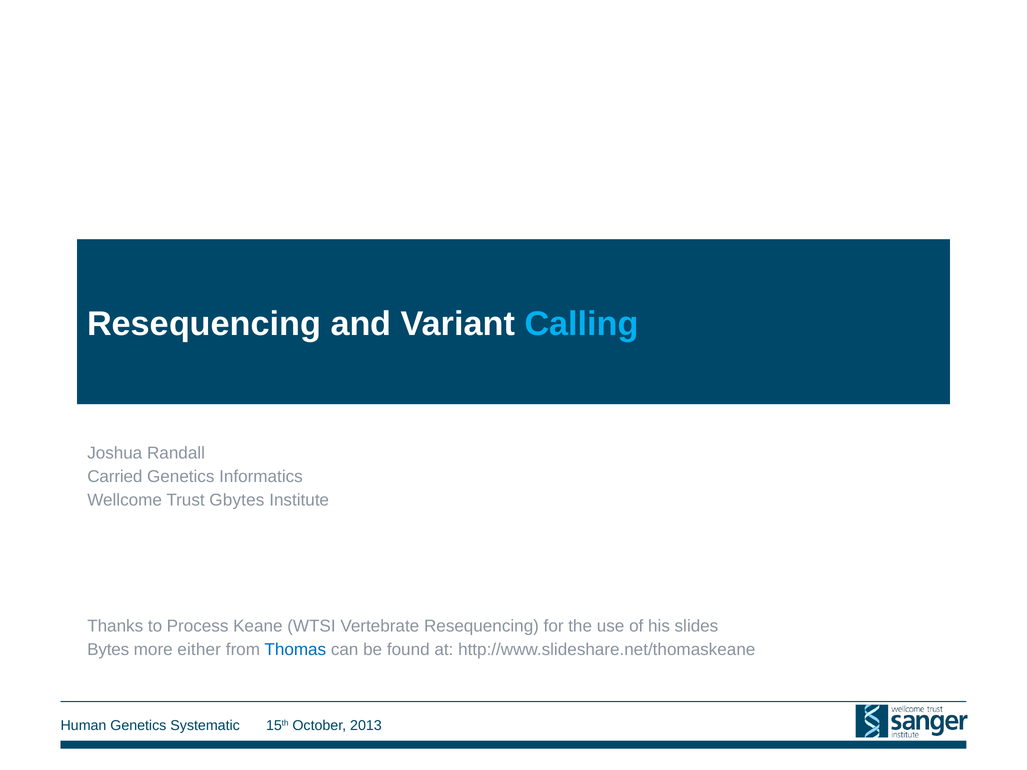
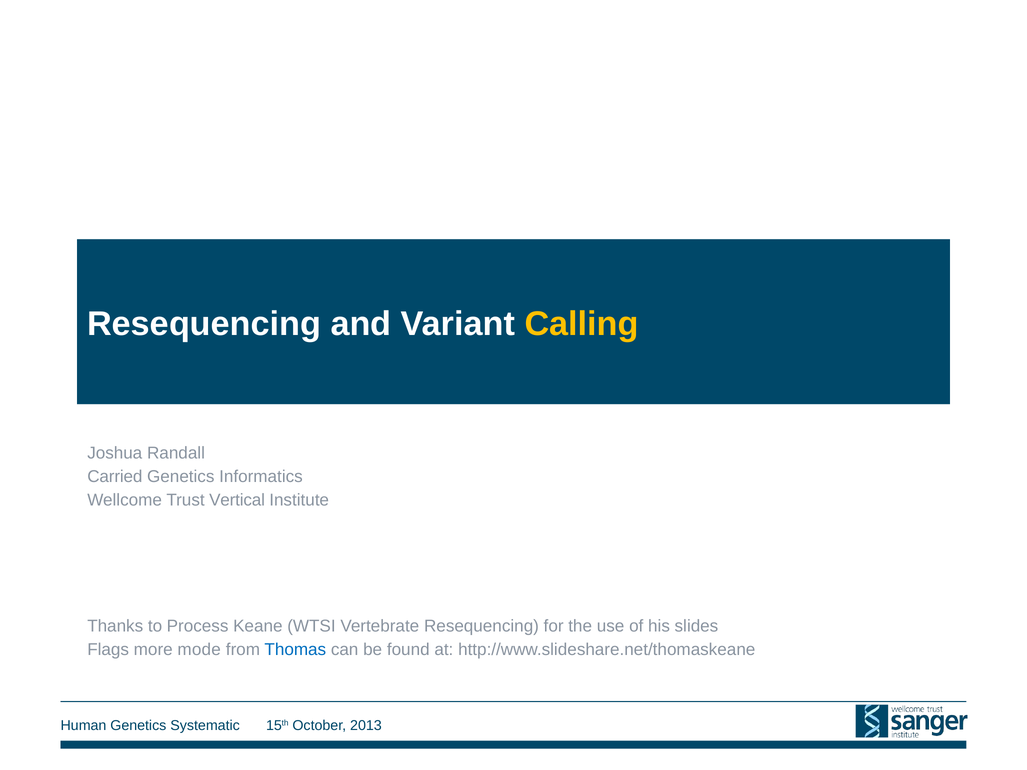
Calling colour: light blue -> yellow
Gbytes: Gbytes -> Vertical
Bytes: Bytes -> Flags
either: either -> mode
